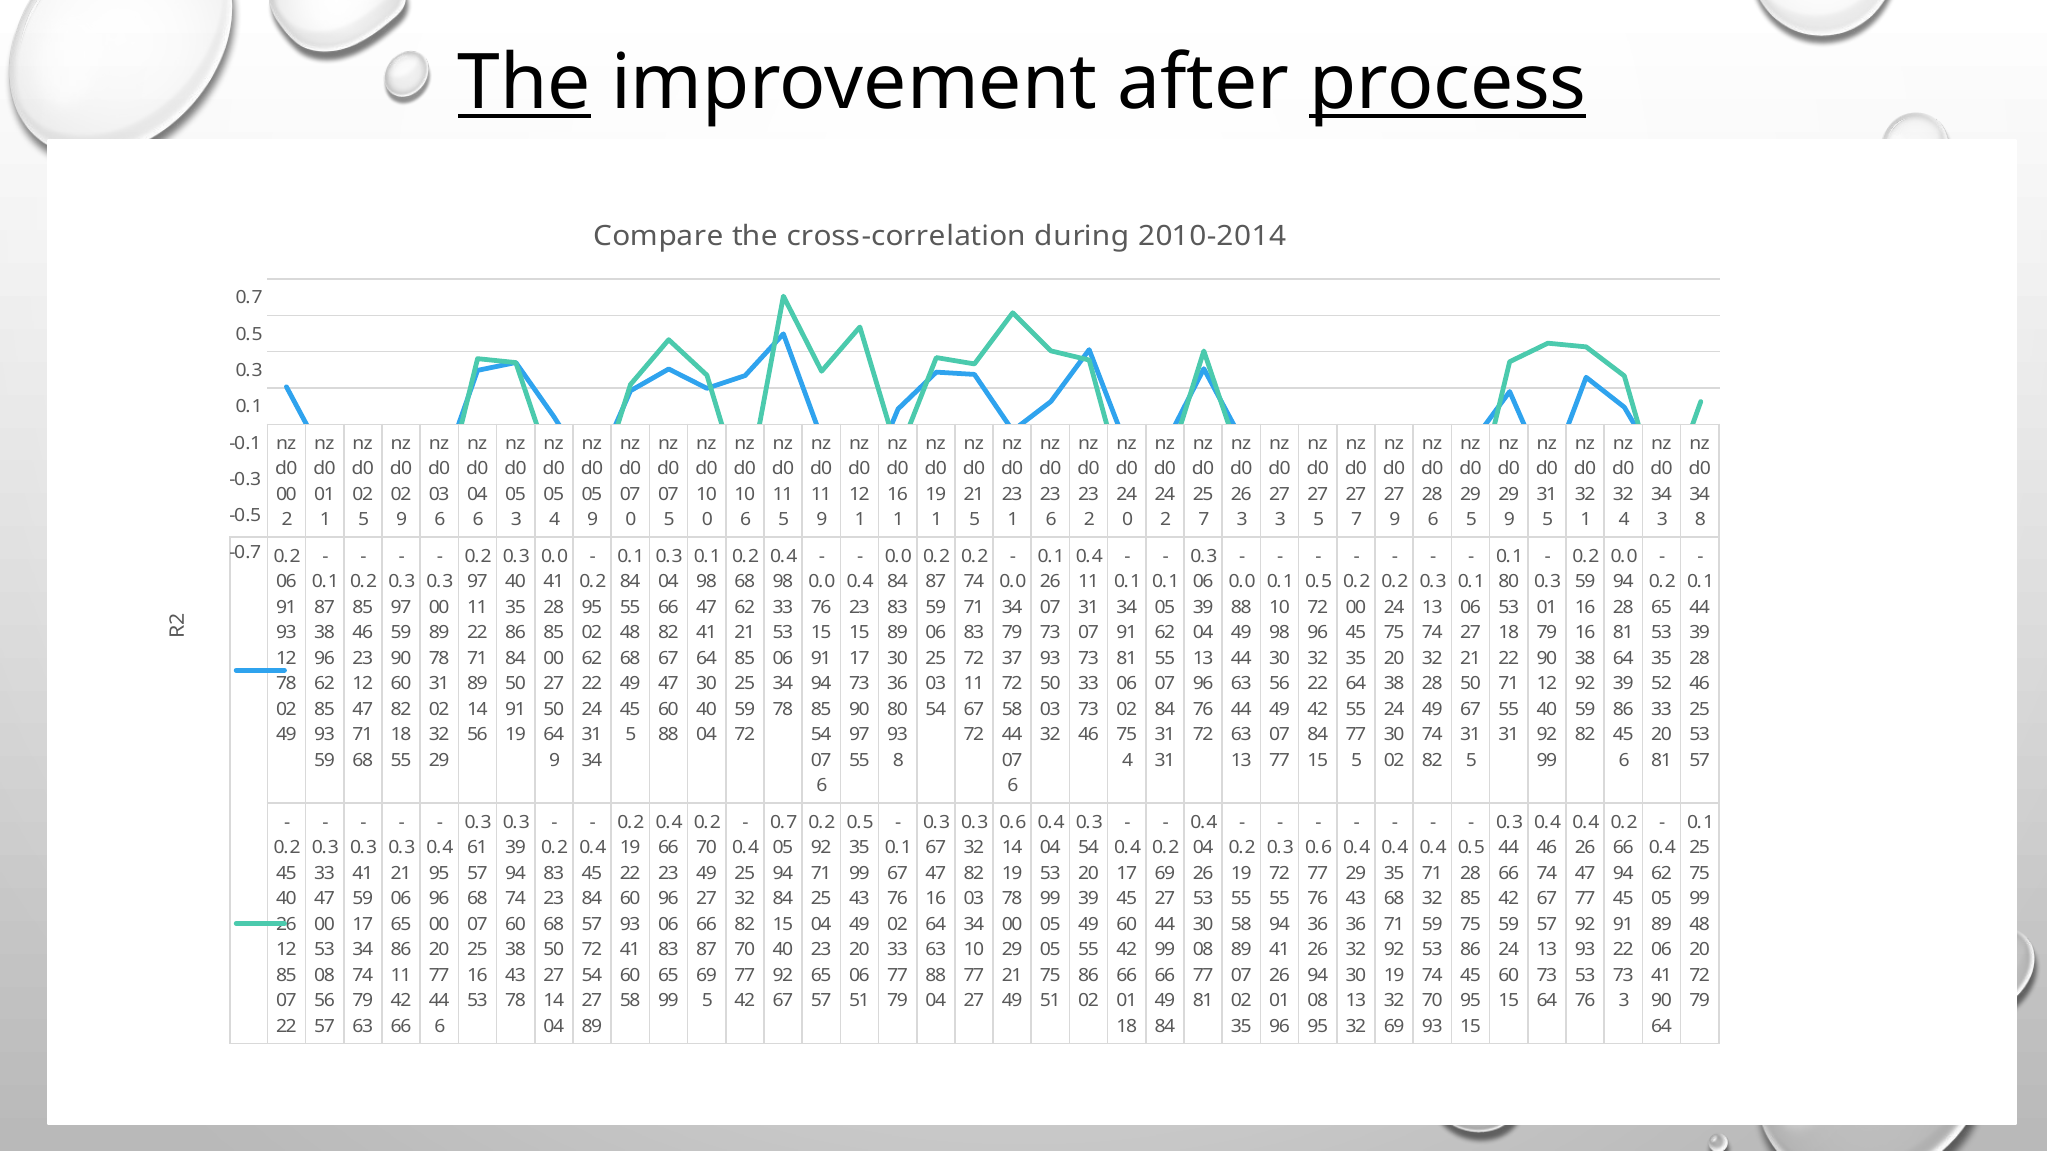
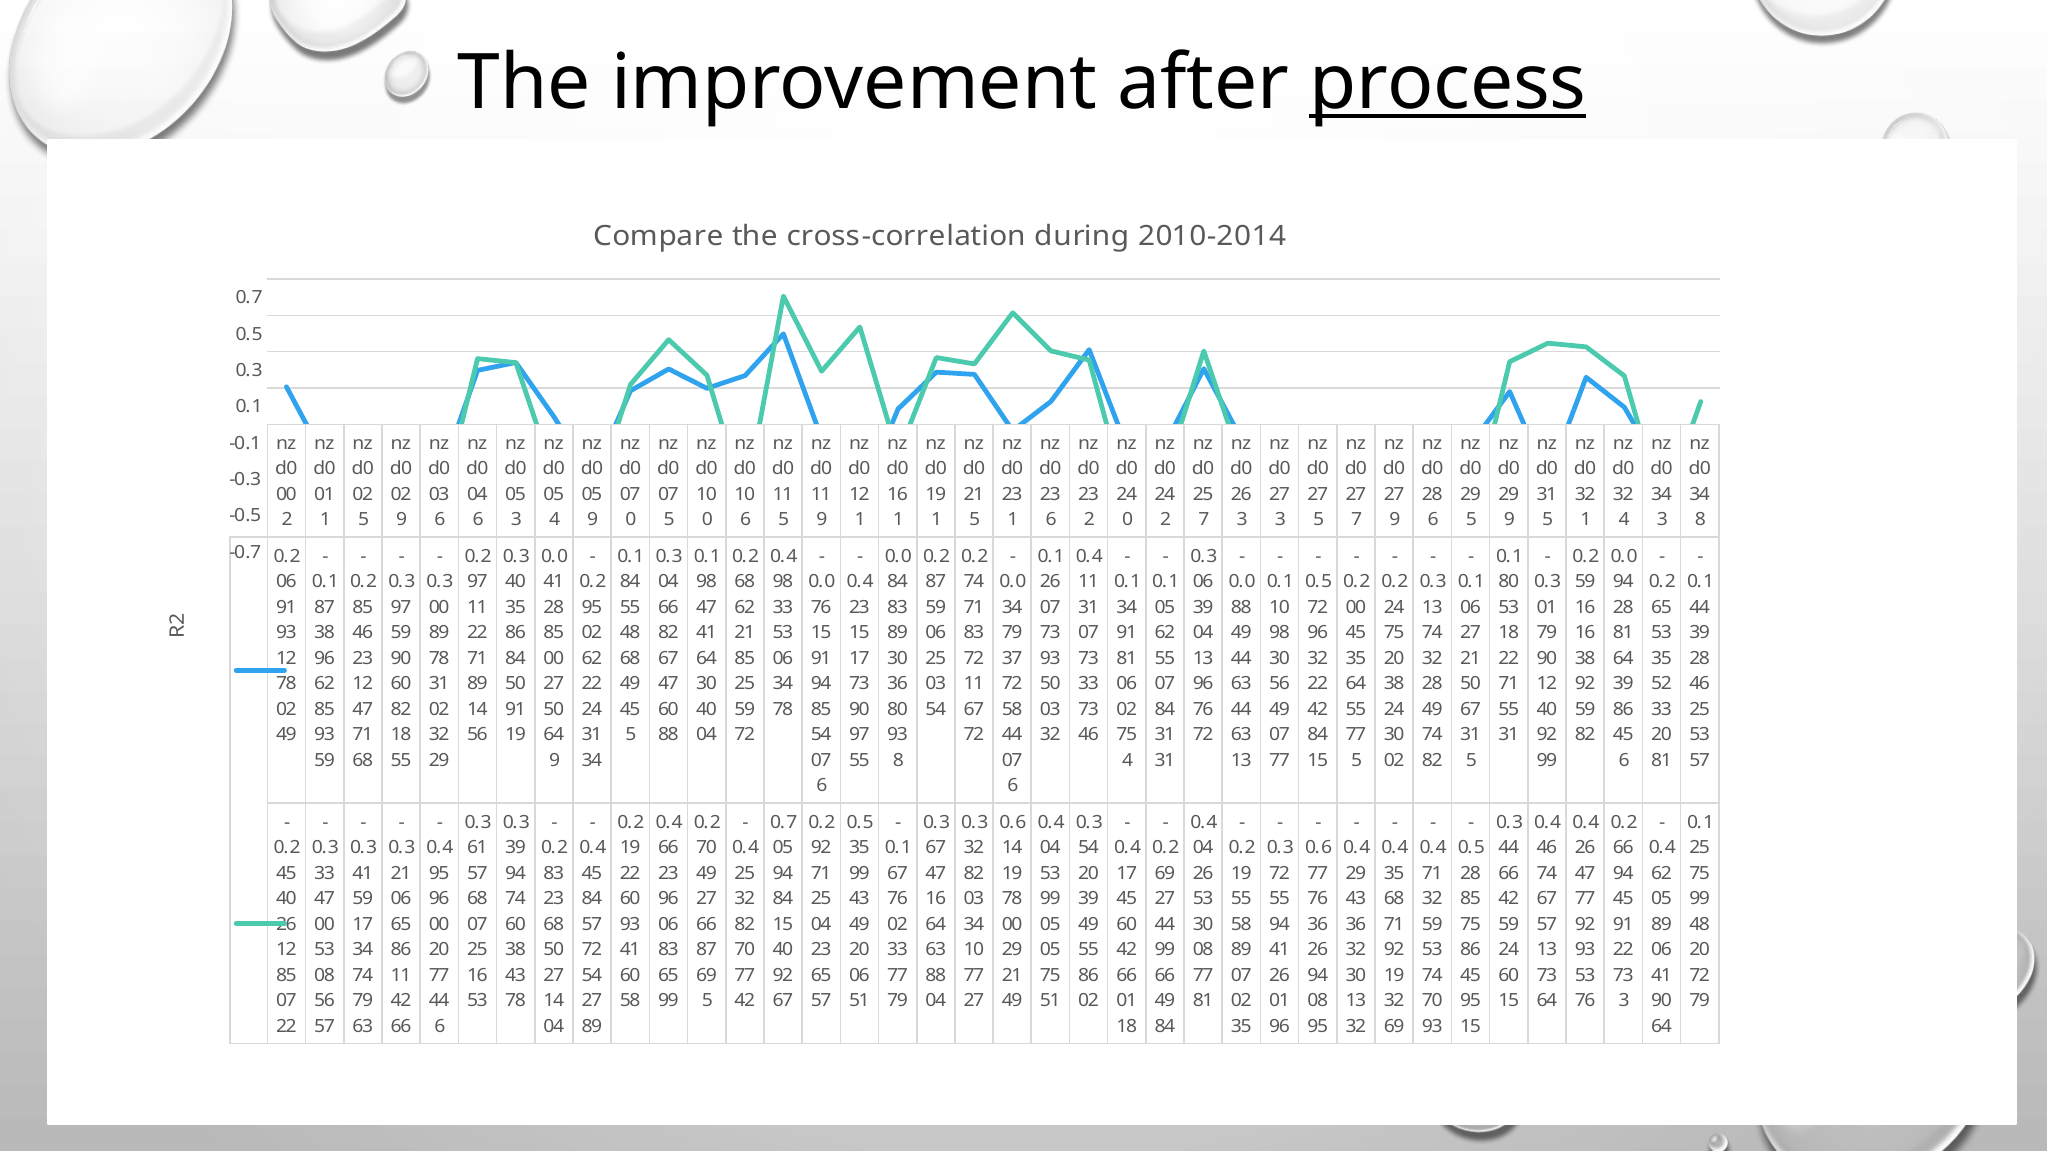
The at (524, 83) underline: present -> none
